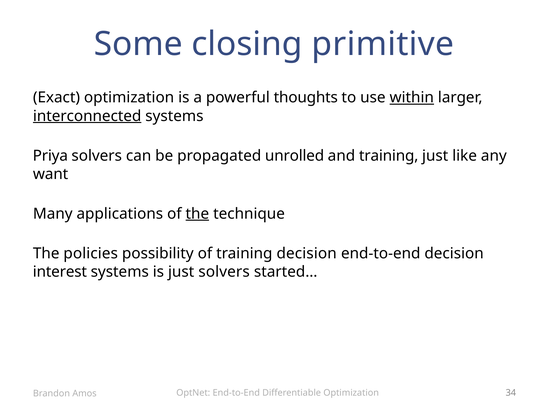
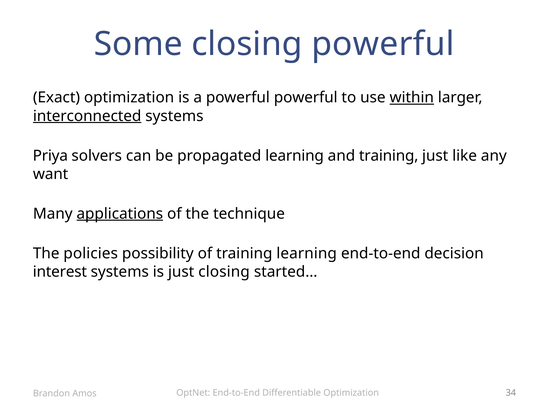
closing primitive: primitive -> powerful
powerful thoughts: thoughts -> powerful
propagated unrolled: unrolled -> learning
applications underline: none -> present
the at (197, 214) underline: present -> none
training decision: decision -> learning
just solvers: solvers -> closing
